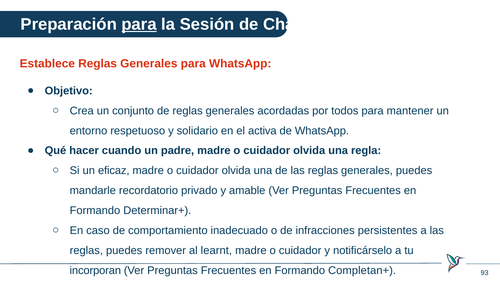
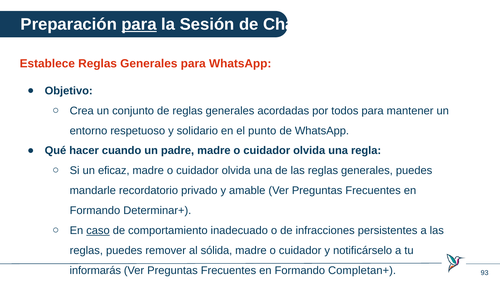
activa: activa -> punto
caso underline: none -> present
learnt: learnt -> sólida
incorporan: incorporan -> informarás
